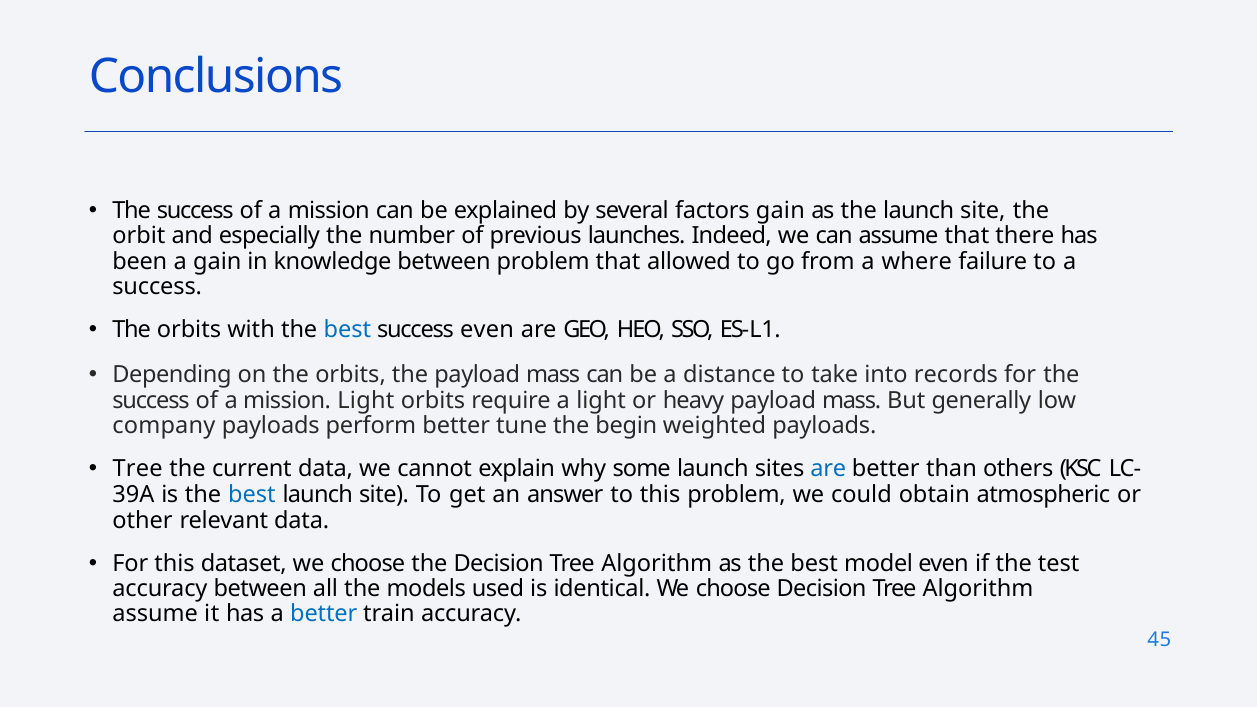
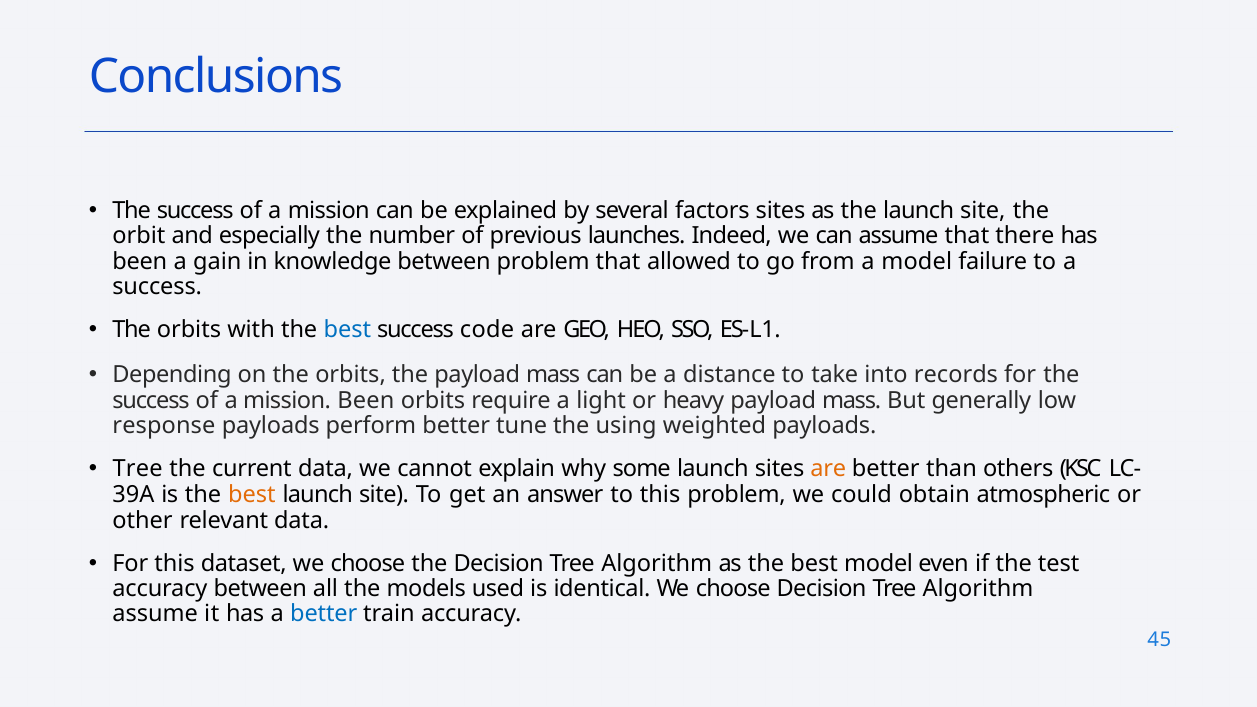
factors gain: gain -> sites
a where: where -> model
success even: even -> code
mission Light: Light -> Been
company: company -> response
begin: begin -> using
are at (828, 469) colour: blue -> orange
best at (252, 495) colour: blue -> orange
